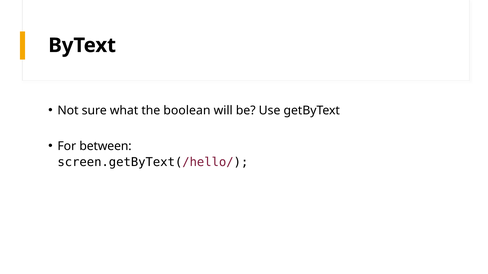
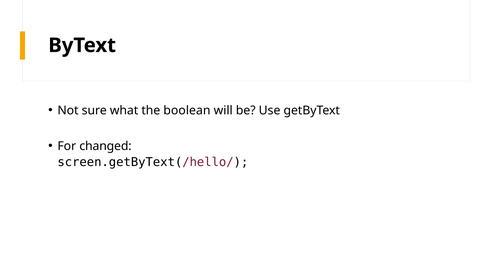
between: between -> changed
